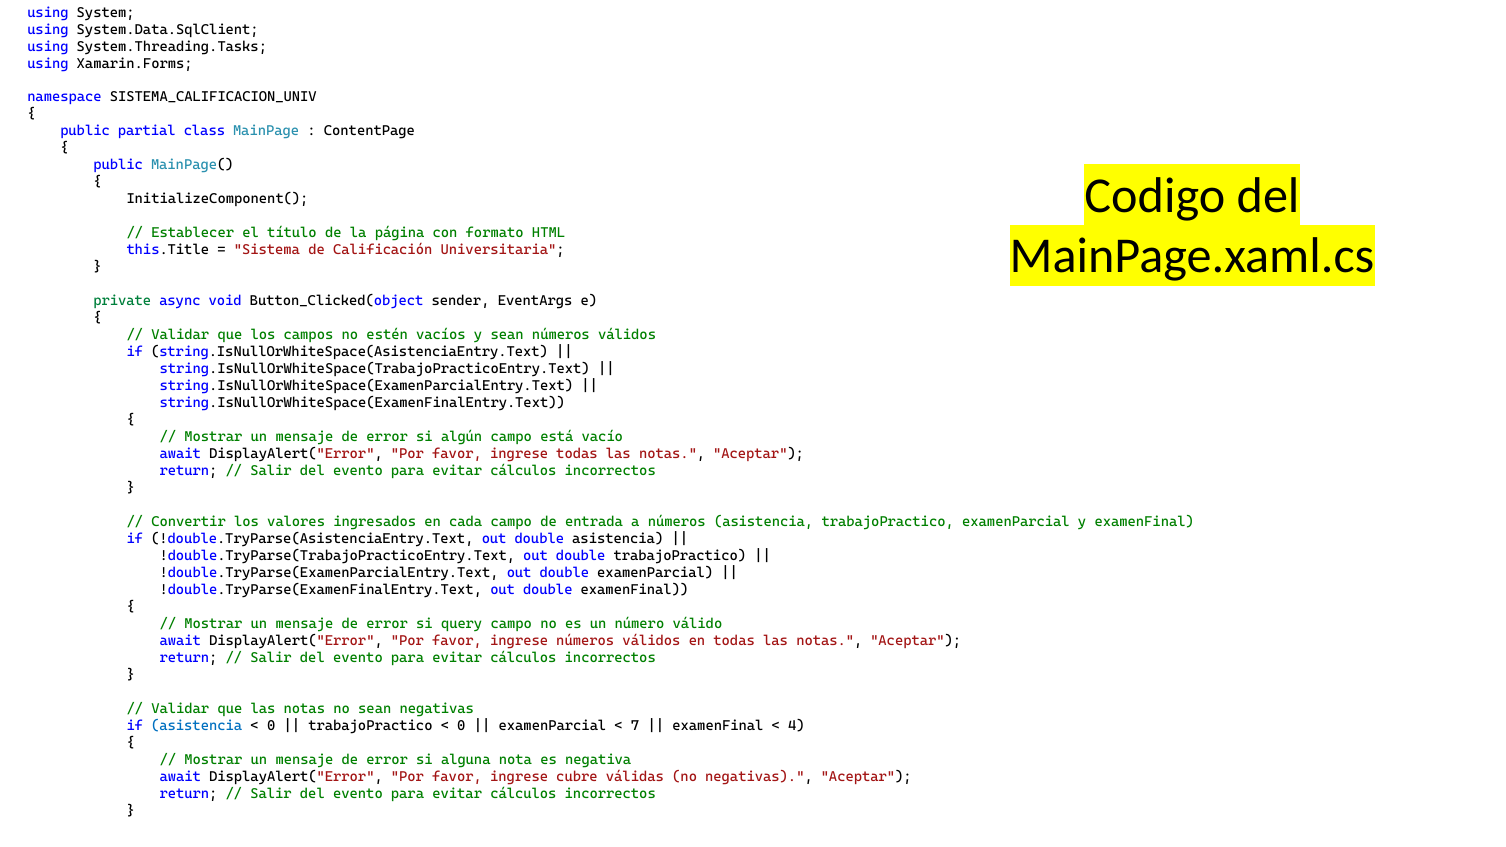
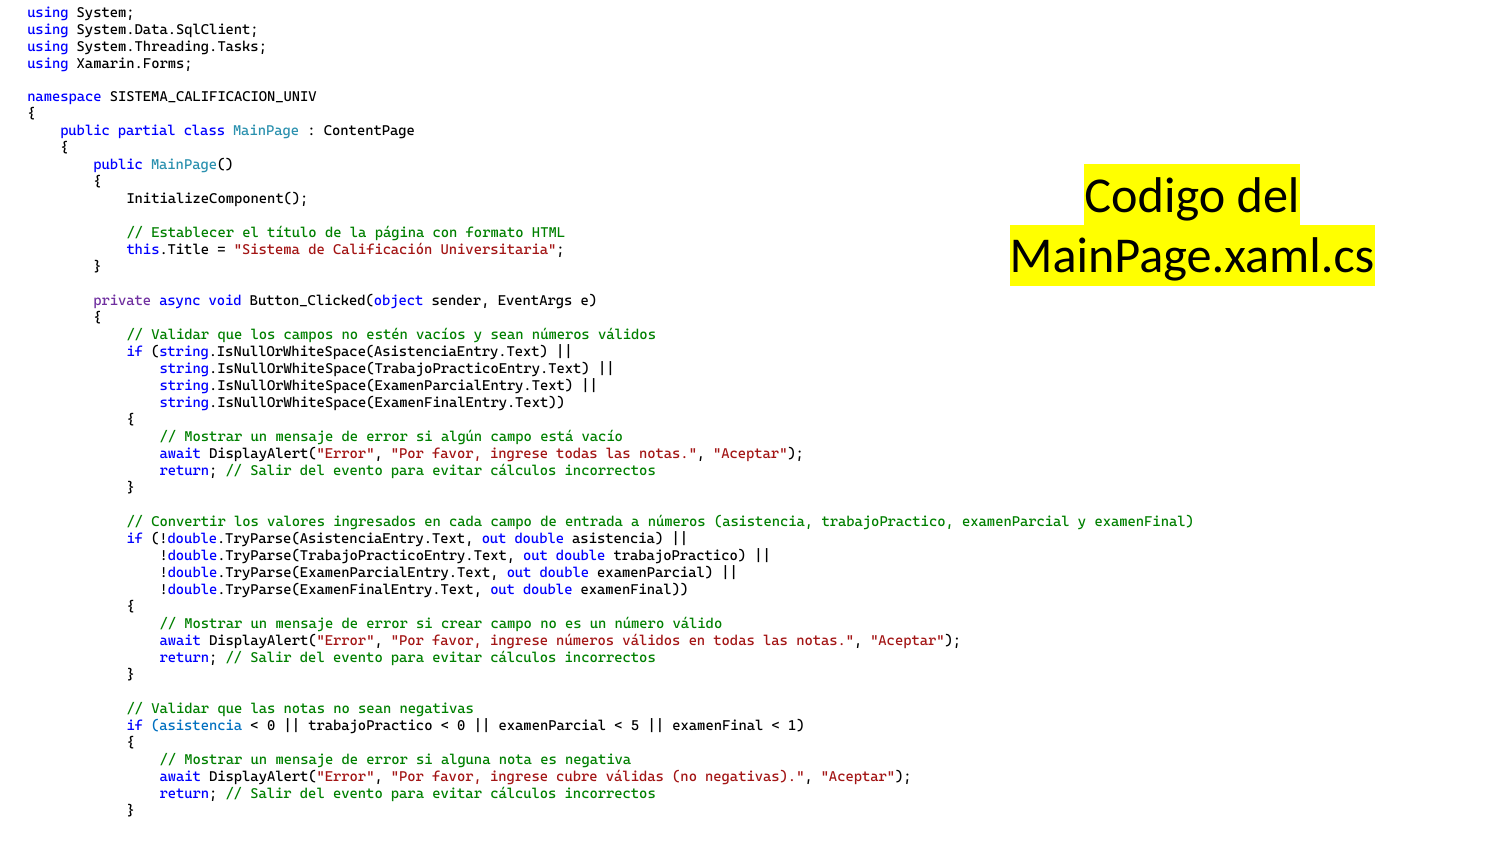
private colour: green -> purple
query: query -> crear
7: 7 -> 5
4: 4 -> 1
